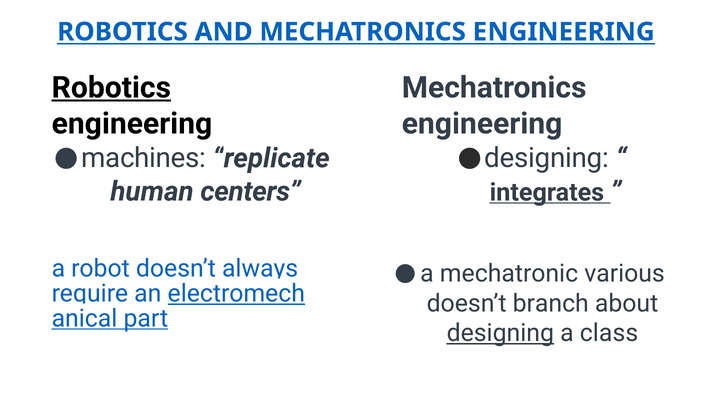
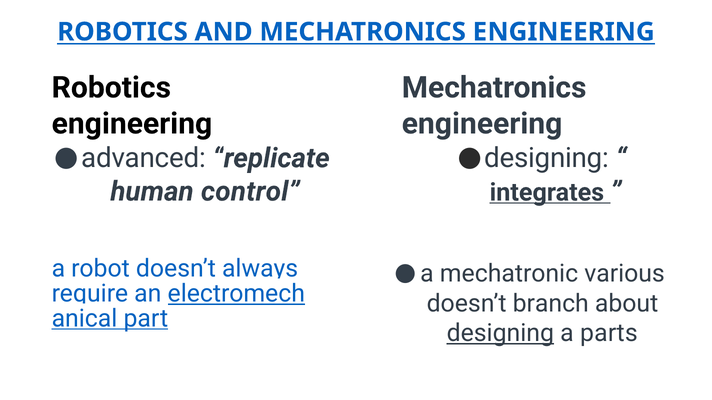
Robotics at (111, 88) underline: present -> none
machines: machines -> advanced
centers: centers -> control
class: class -> parts
